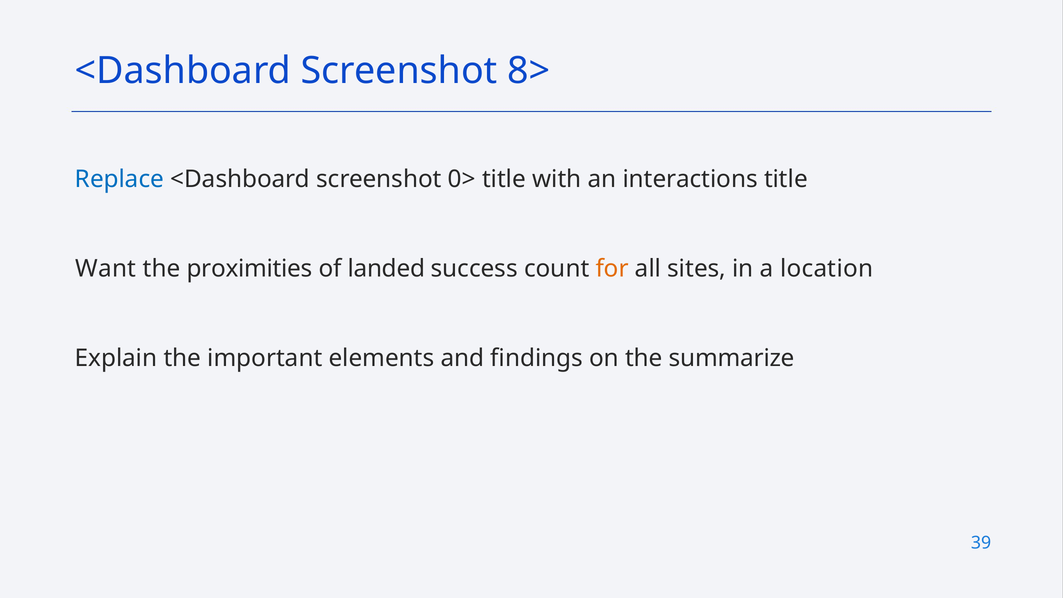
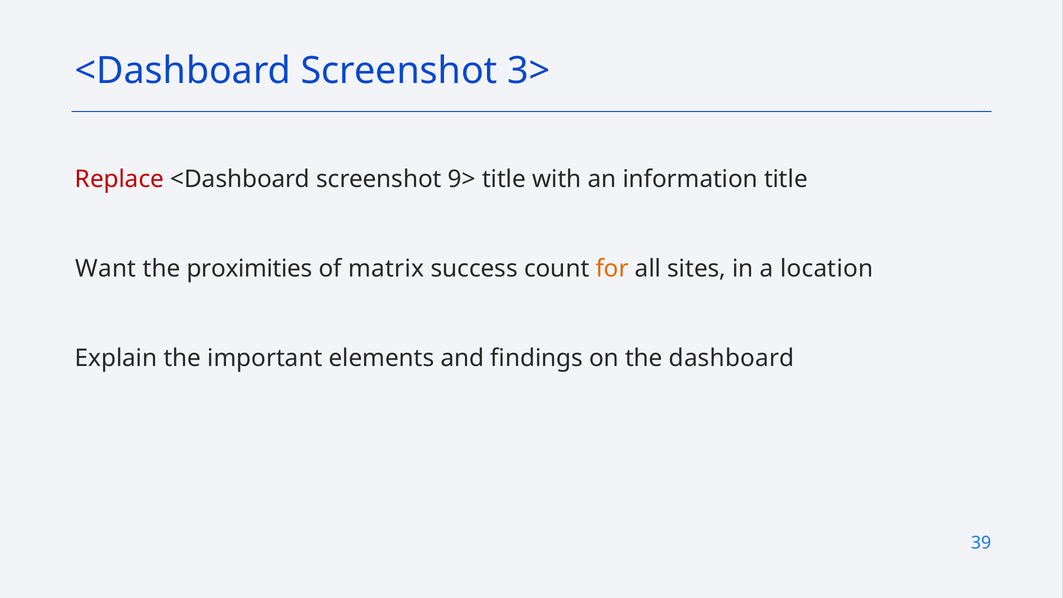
8>: 8> -> 3>
Replace colour: blue -> red
0>: 0> -> 9>
interactions: interactions -> information
landed: landed -> matrix
summarize: summarize -> dashboard
